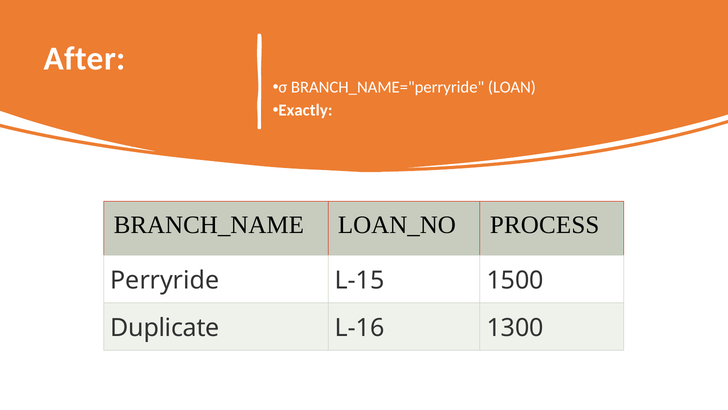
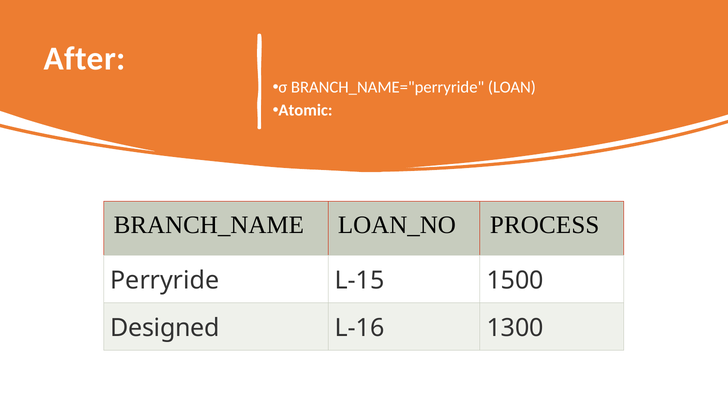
Exactly: Exactly -> Atomic
Duplicate: Duplicate -> Designed
